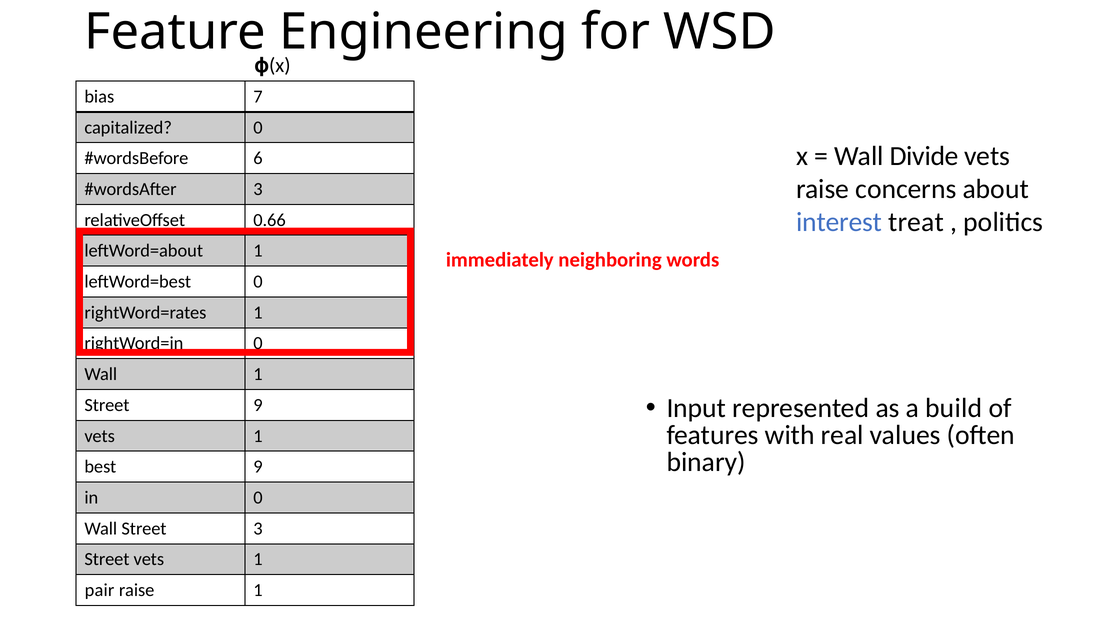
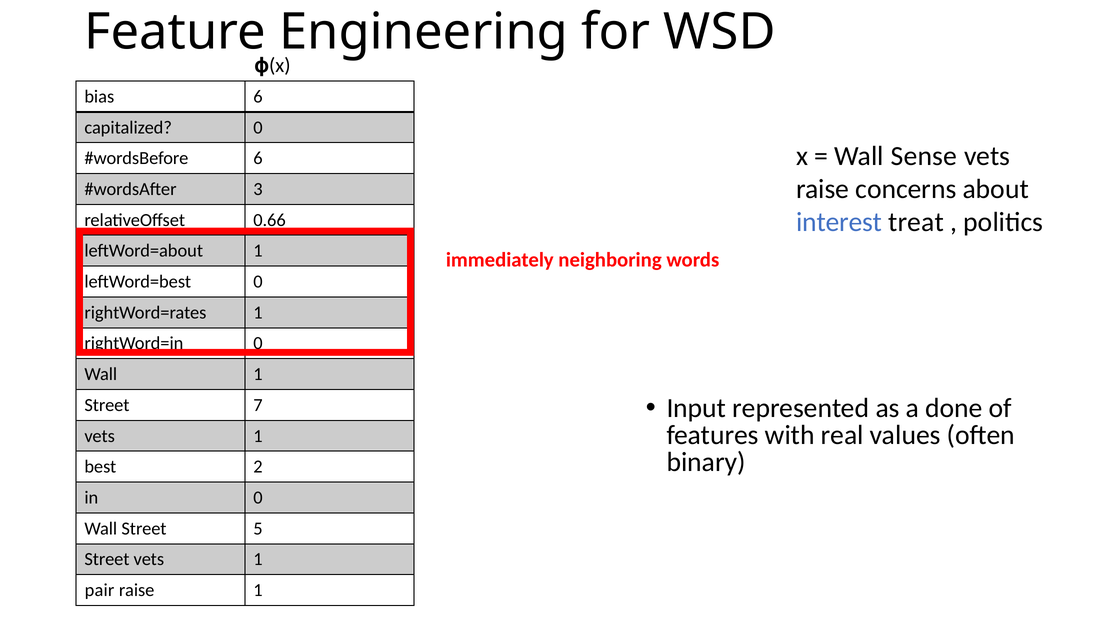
bias 7: 7 -> 6
Divide: Divide -> Sense
build: build -> done
Street 9: 9 -> 7
best 9: 9 -> 2
Street 3: 3 -> 5
